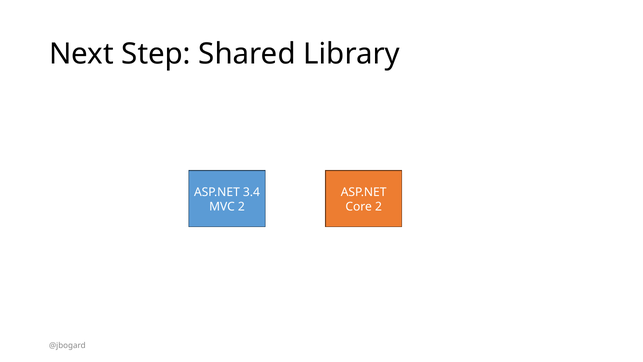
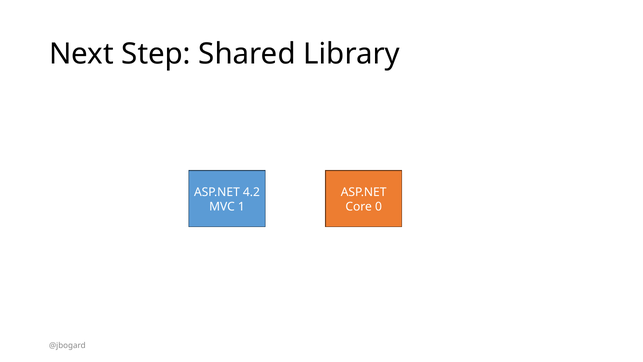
3.4: 3.4 -> 4.2
MVC 2: 2 -> 1
Core 2: 2 -> 0
